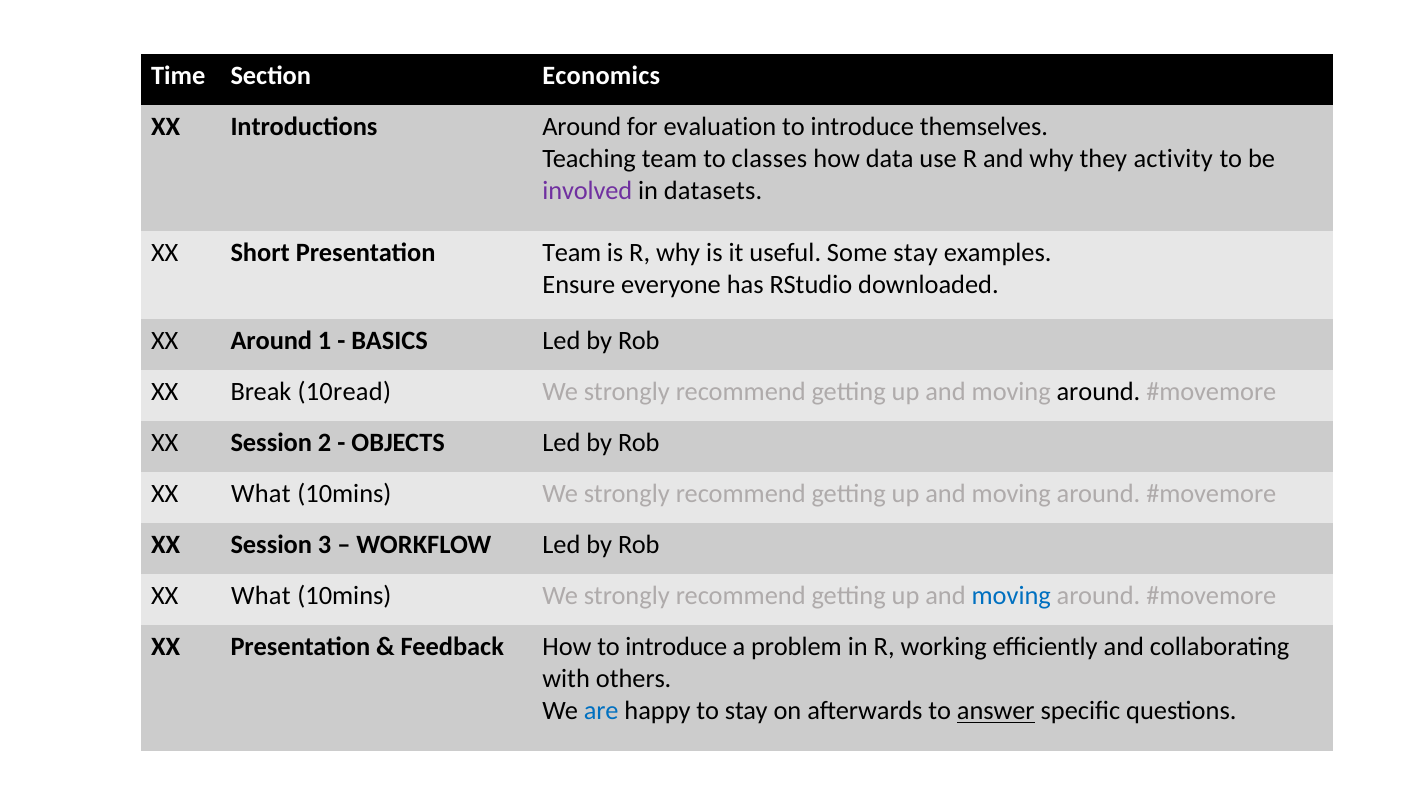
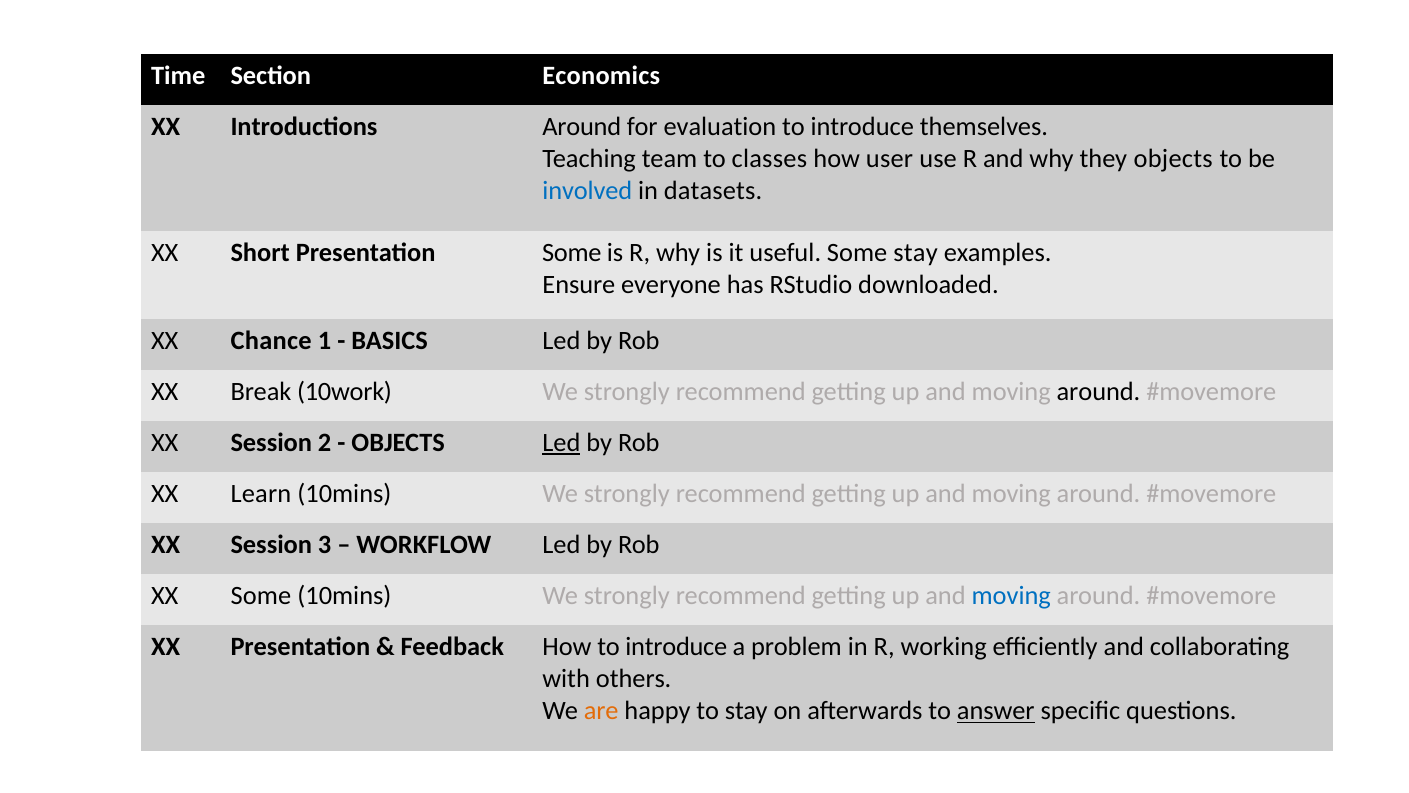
data: data -> user
they activity: activity -> objects
involved colour: purple -> blue
Presentation Team: Team -> Some
XX Around: Around -> Chance
10read: 10read -> 10work
Led at (561, 442) underline: none -> present
What at (261, 493): What -> Learn
What at (261, 595): What -> Some
are colour: blue -> orange
